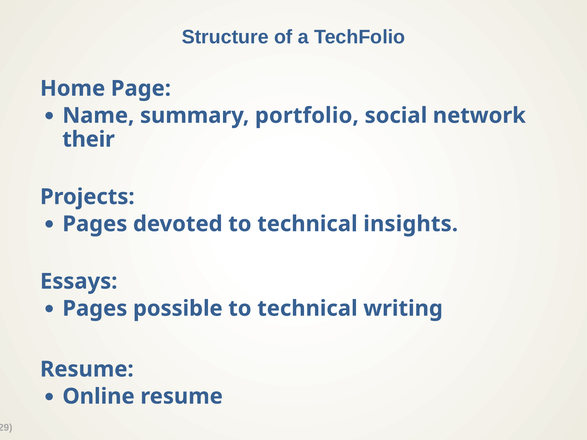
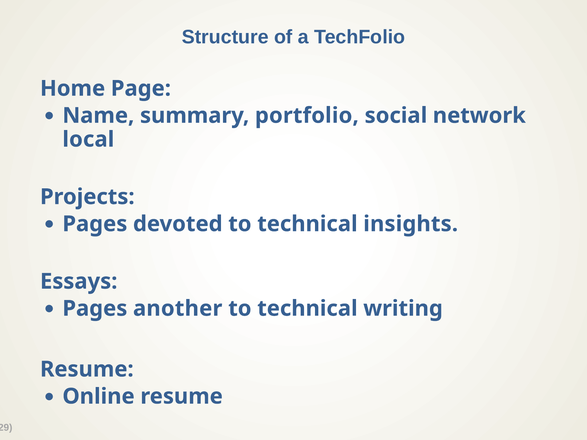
their: their -> local
possible: possible -> another
